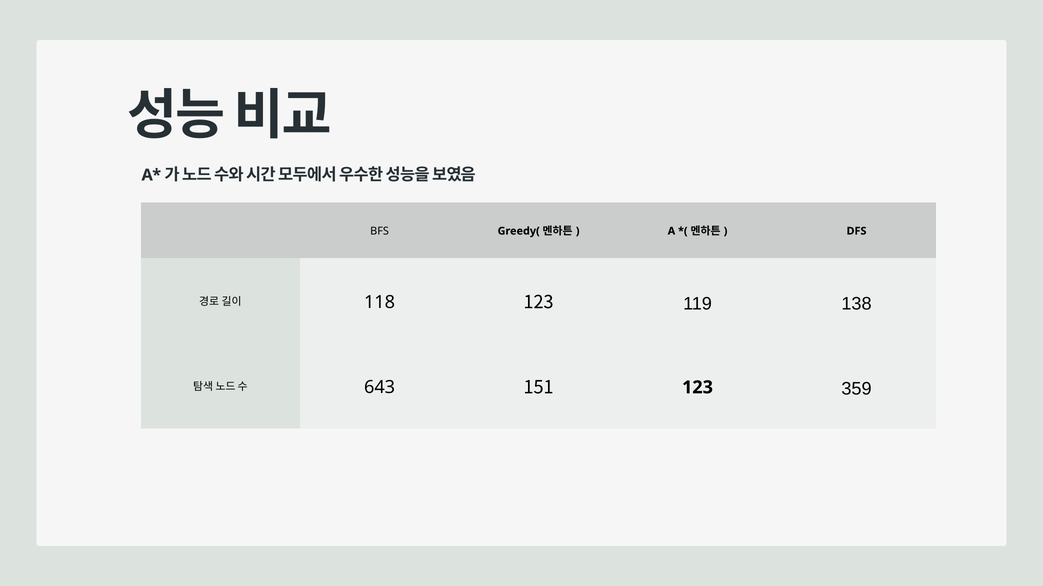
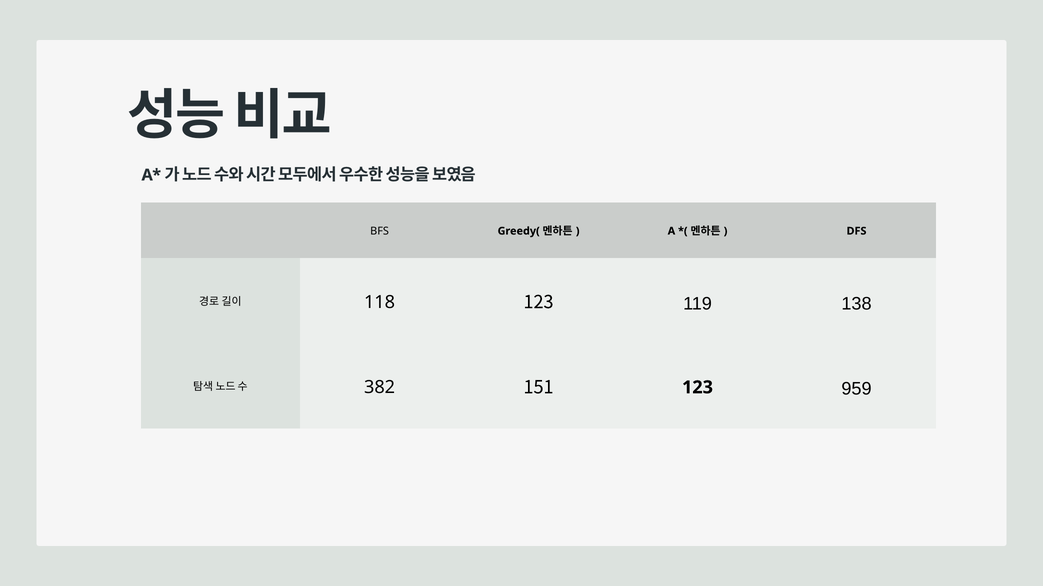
643: 643 -> 382
359: 359 -> 959
